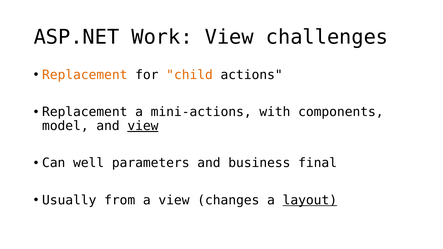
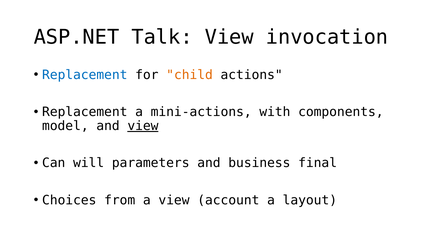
Work: Work -> Talk
challenges: challenges -> invocation
Replacement at (85, 75) colour: orange -> blue
well: well -> will
Usually: Usually -> Choices
changes: changes -> account
layout underline: present -> none
